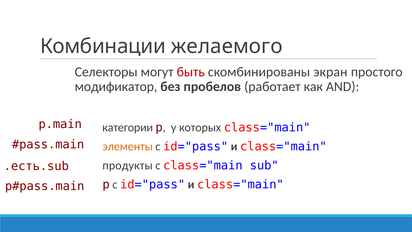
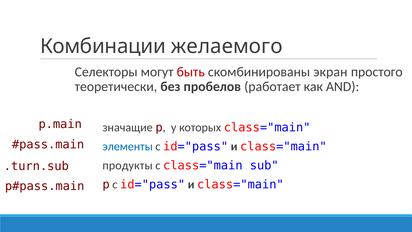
модификатор: модификатор -> теоретически
категории: категории -> значащие
элементы colour: orange -> blue
.есть.sub: .есть.sub -> .turn.sub
